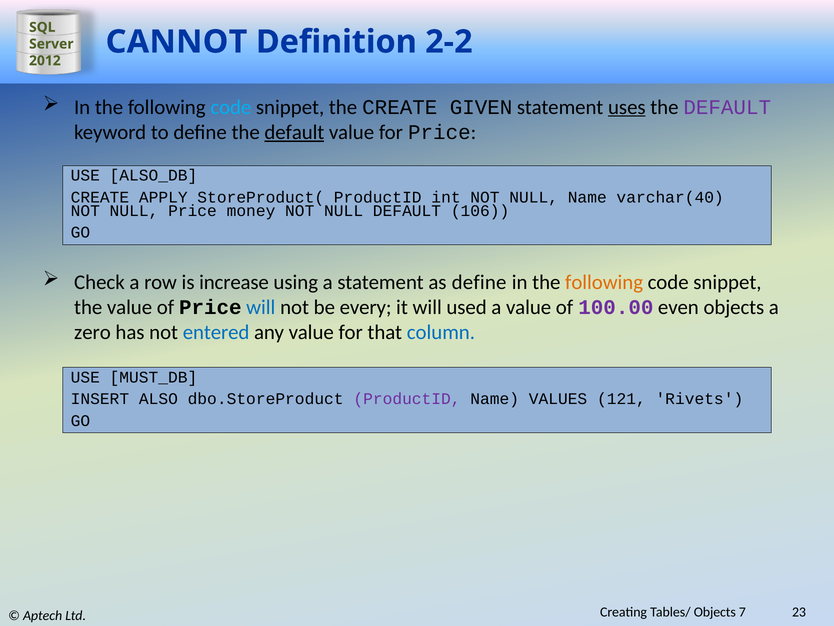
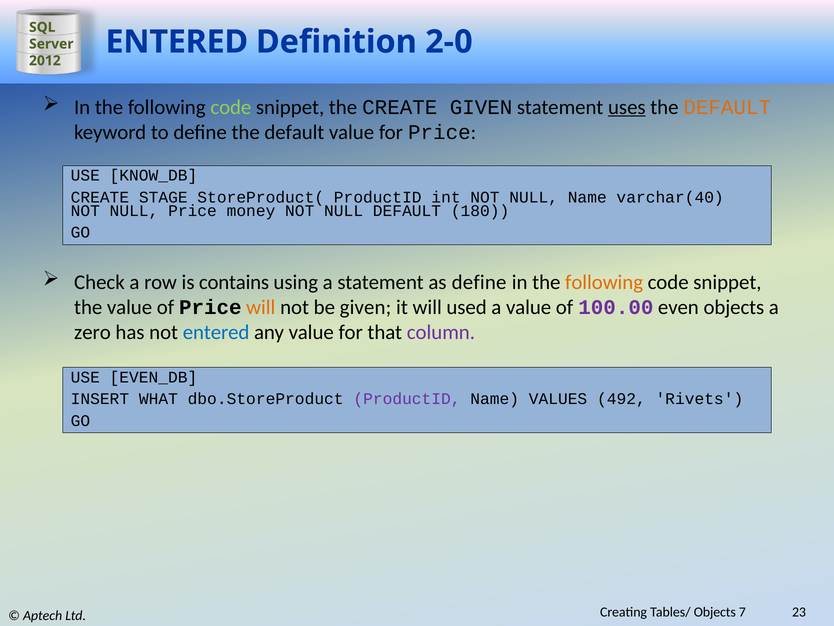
CANNOT at (176, 42): CANNOT -> ENTERED
2-2: 2-2 -> 2-0
code at (231, 107) colour: light blue -> light green
DEFAULT at (727, 107) colour: purple -> orange
default at (294, 132) underline: present -> none
ALSO_DB: ALSO_DB -> KNOW_DB
APPLY: APPLY -> STAGE
106: 106 -> 180
increase: increase -> contains
will at (261, 307) colour: blue -> orange
be every: every -> given
column colour: blue -> purple
MUST_DB: MUST_DB -> EVEN_DB
ALSO: ALSO -> WHAT
121: 121 -> 492
